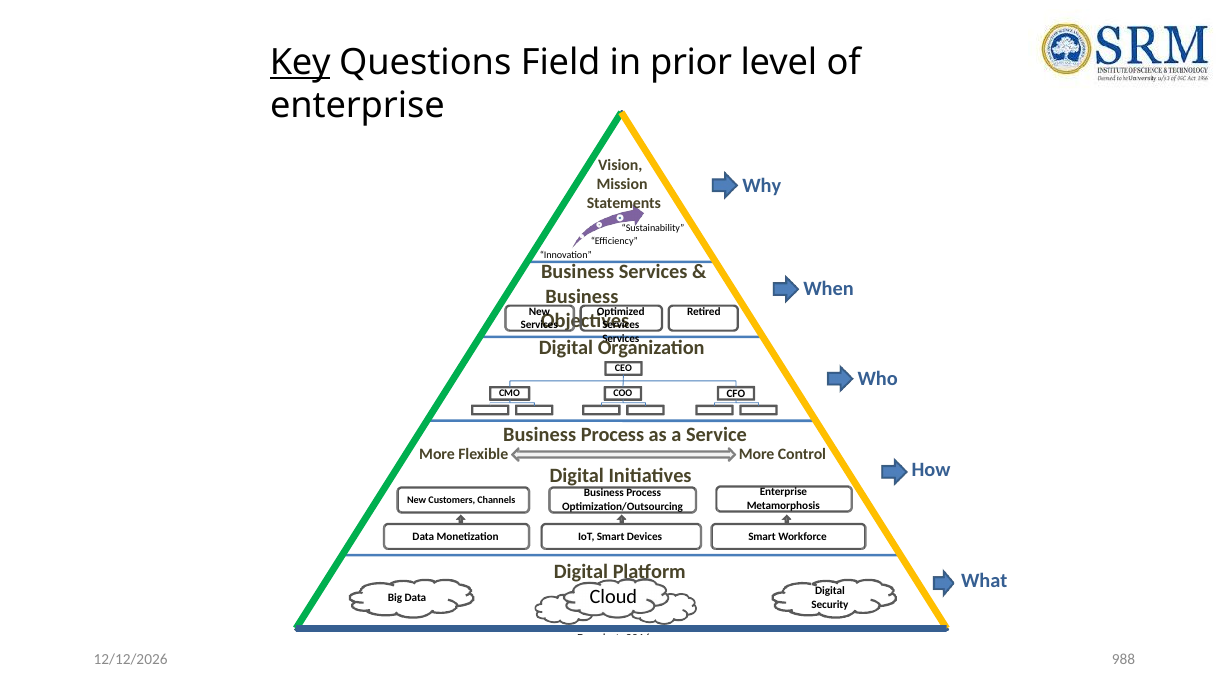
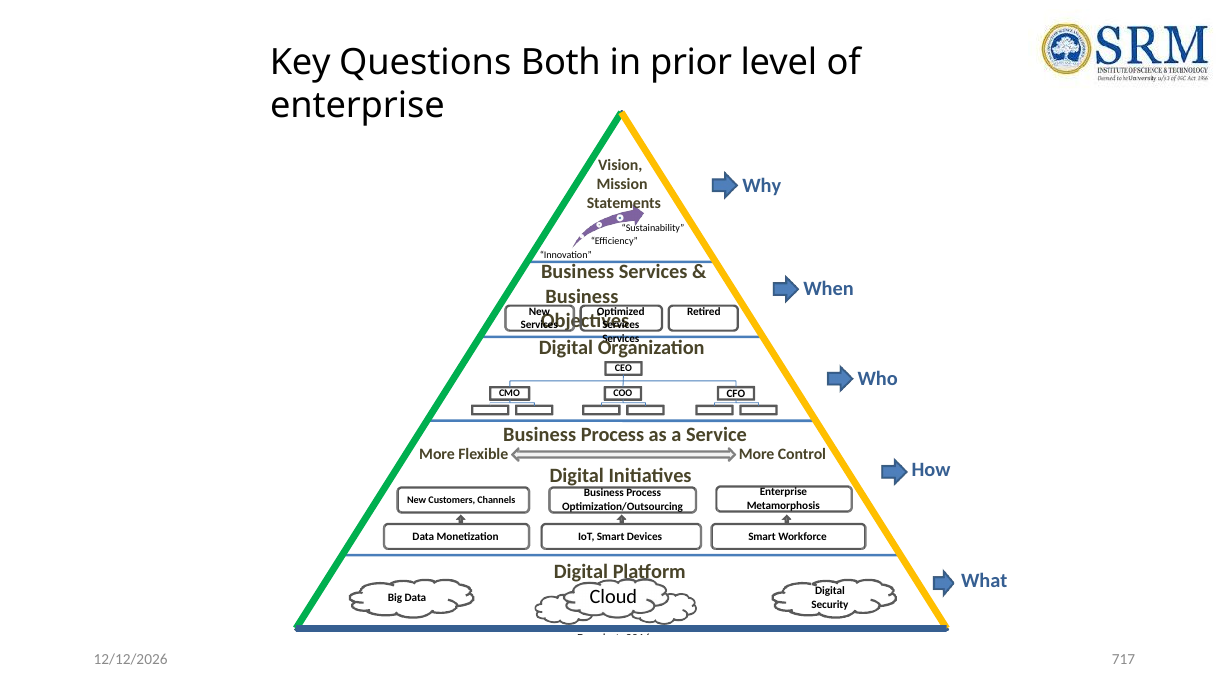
Key underline: present -> none
Field: Field -> Both
988: 988 -> 717
